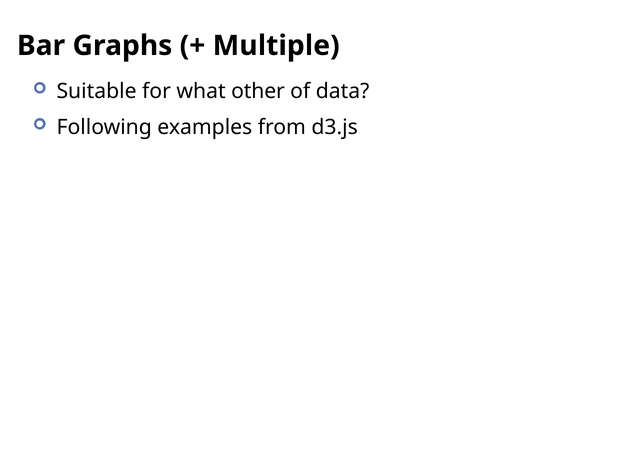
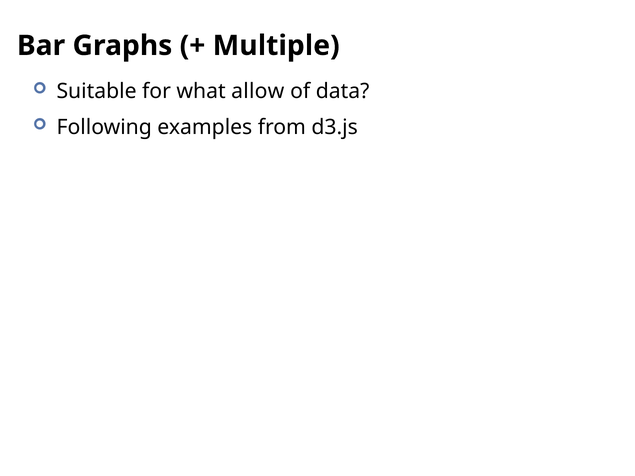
other: other -> allow
